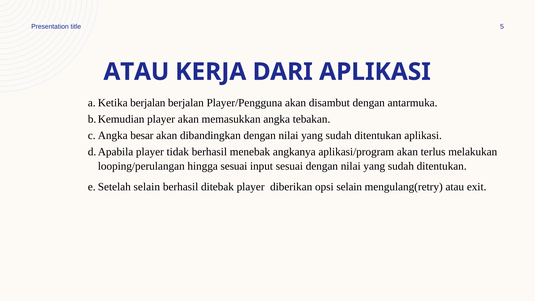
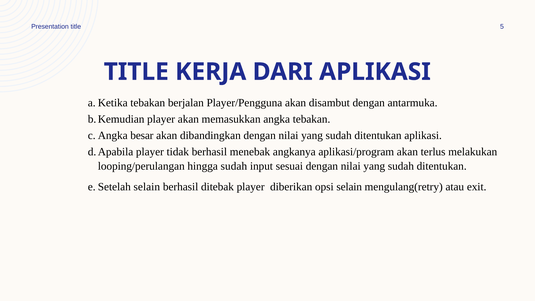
ATAU at (136, 72): ATAU -> TITLE
berjalan at (148, 103): berjalan -> tebakan
hingga sesuai: sesuai -> sudah
